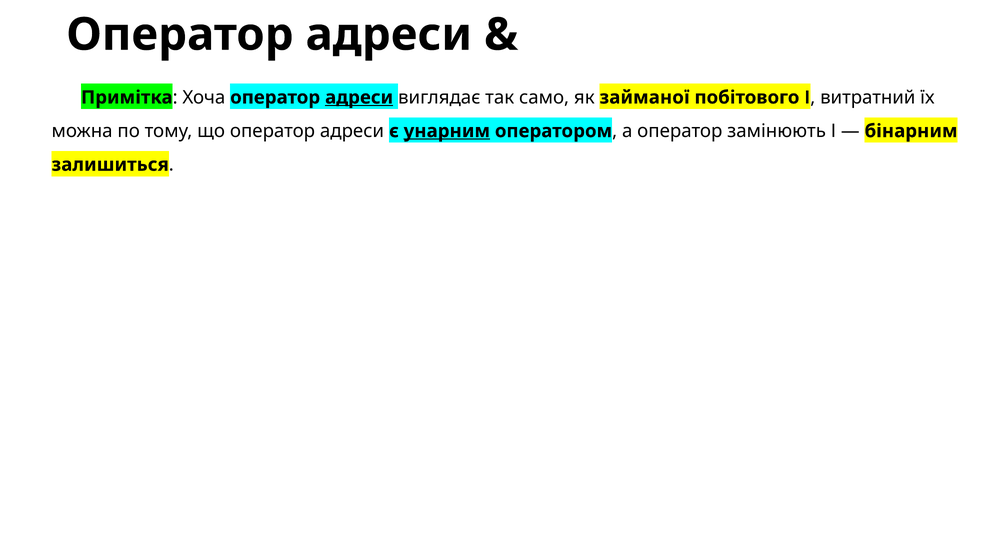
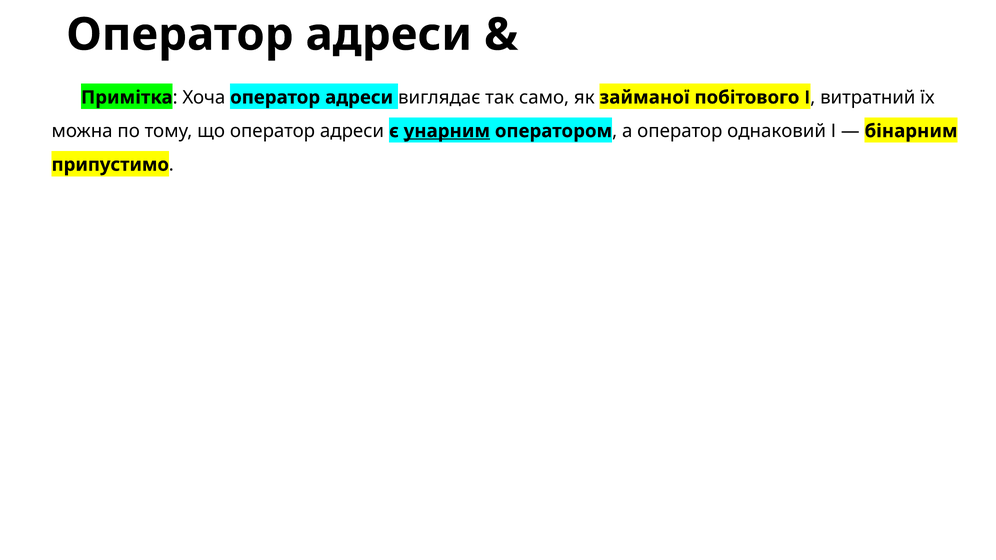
адреси at (359, 98) underline: present -> none
замінюють: замінюють -> однаковий
залишиться: залишиться -> припустимо
